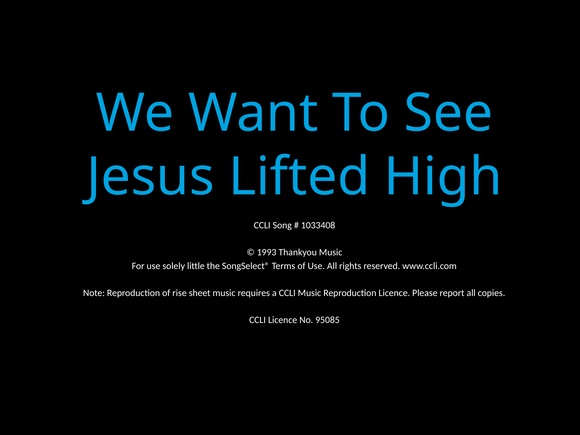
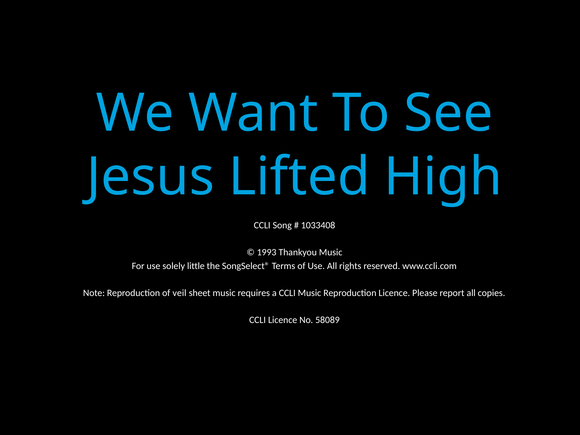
rise: rise -> veil
95085: 95085 -> 58089
